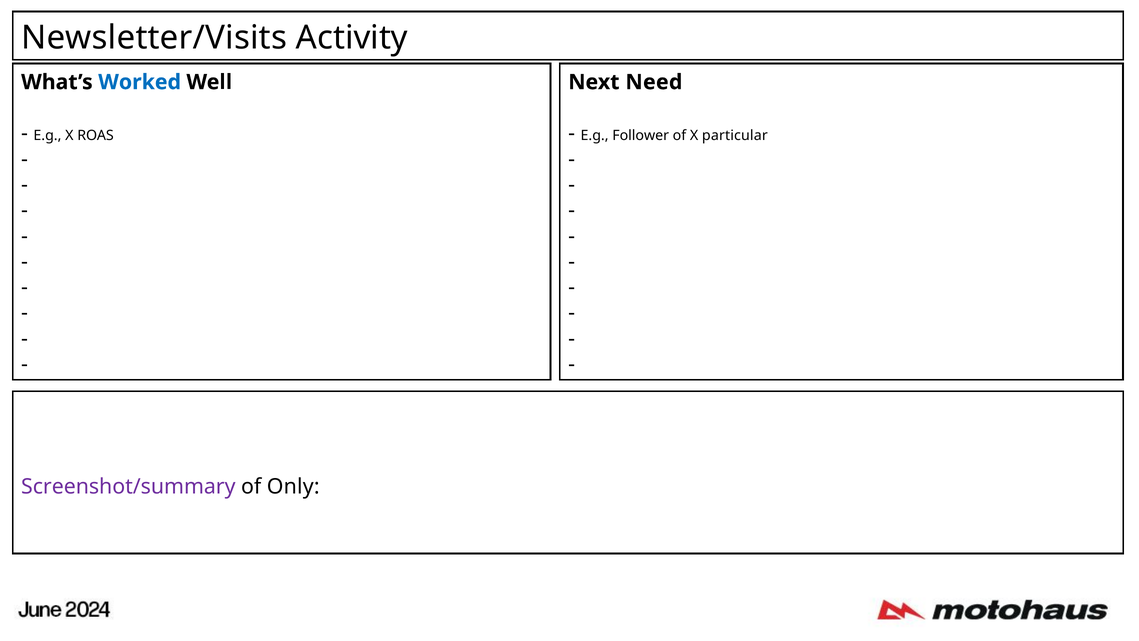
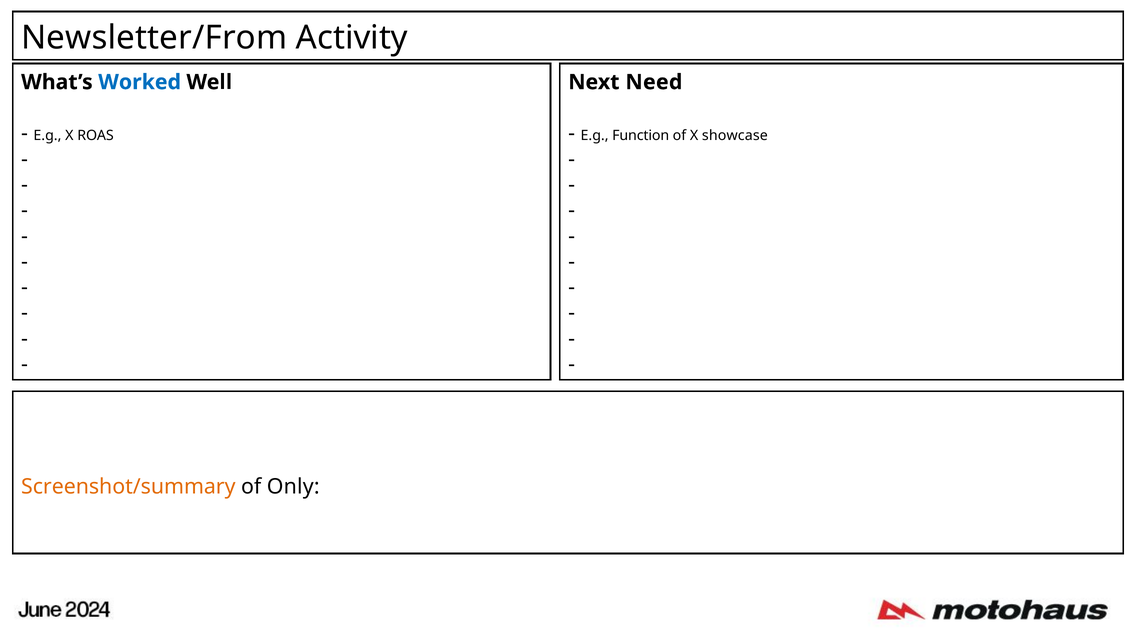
Newsletter/Visits: Newsletter/Visits -> Newsletter/From
Follower: Follower -> Function
particular: particular -> showcase
Screenshot/summary colour: purple -> orange
